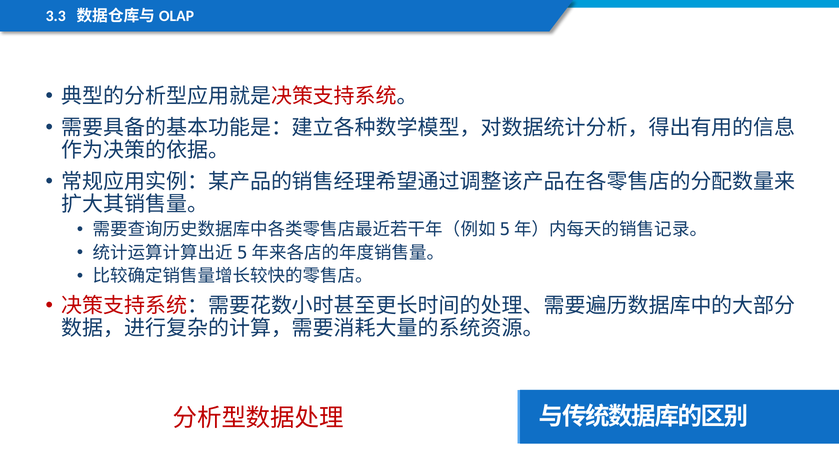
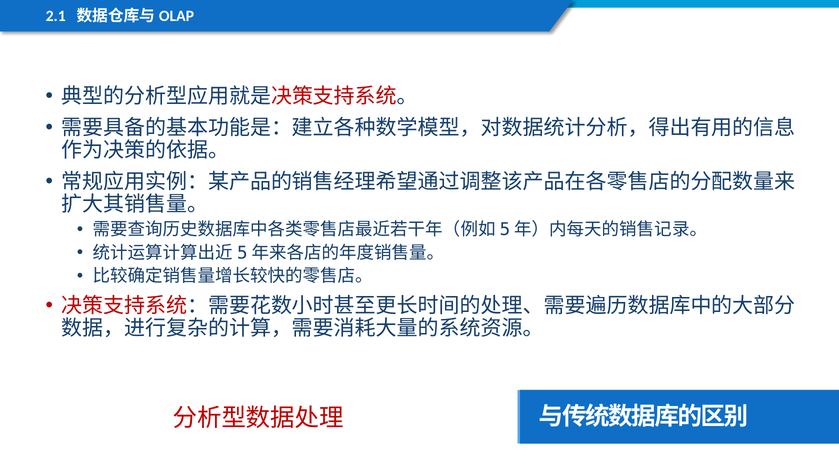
3.3: 3.3 -> 2.1
